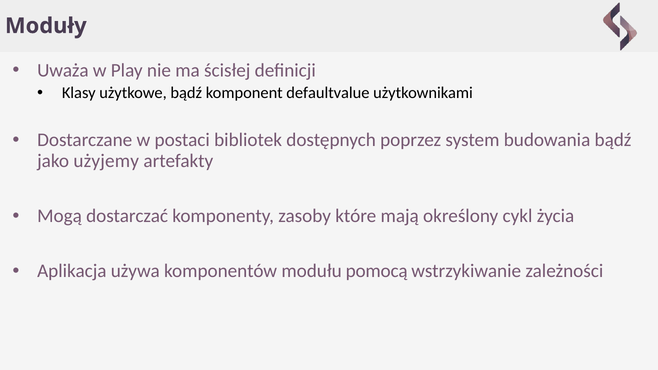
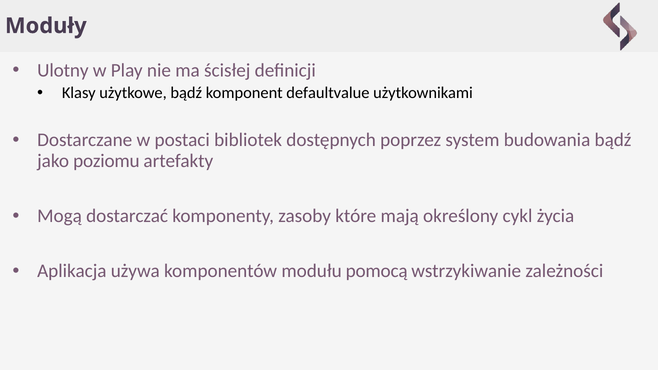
Uważa: Uważa -> Ulotny
użyjemy: użyjemy -> poziomu
